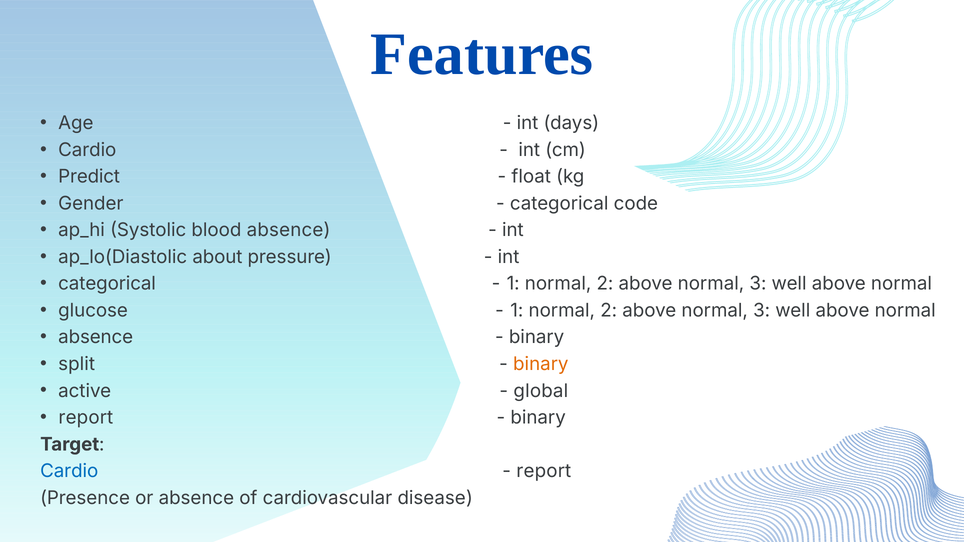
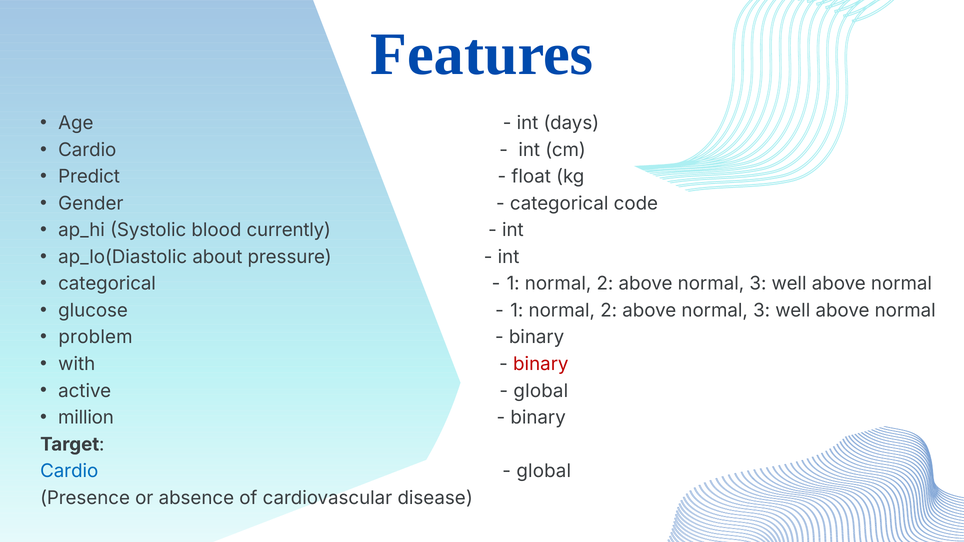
blood absence: absence -> currently
absence at (96, 337): absence -> problem
split: split -> with
binary at (541, 364) colour: orange -> red
report at (86, 418): report -> million
report at (544, 471): report -> global
